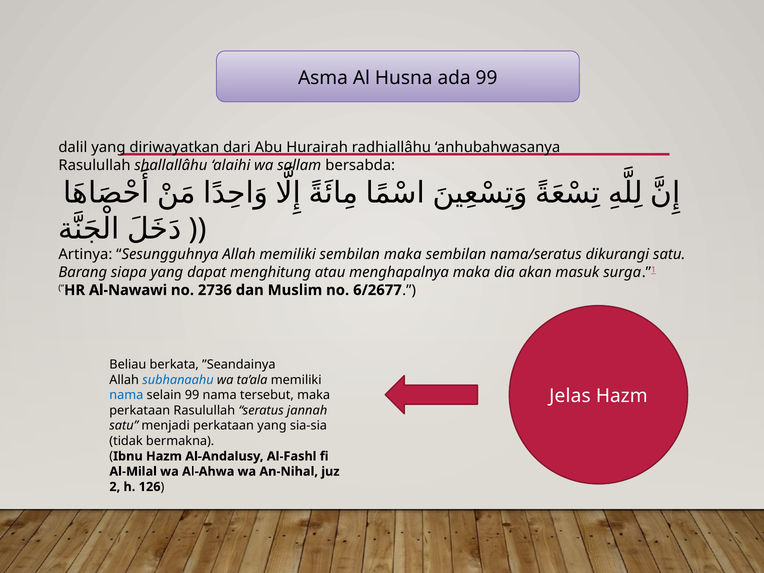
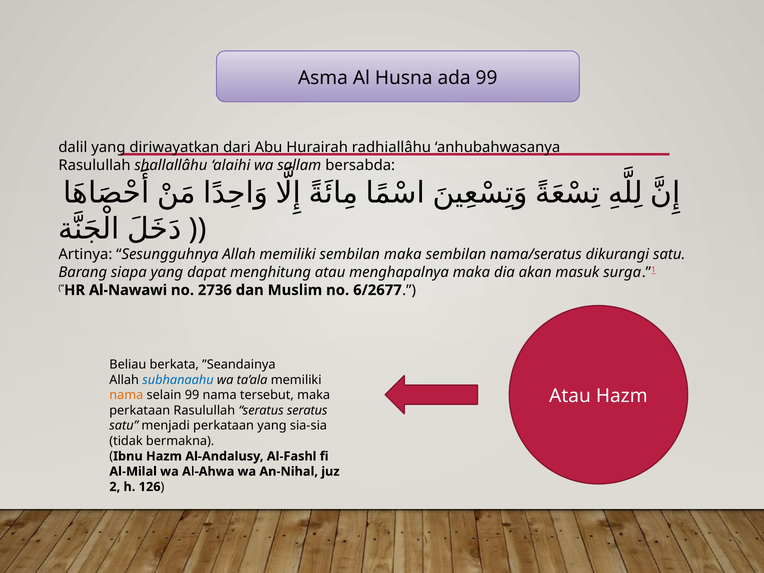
Jelas at (570, 396): Jelas -> Atau
nama at (126, 395) colour: blue -> orange
seratus jannah: jannah -> seratus
